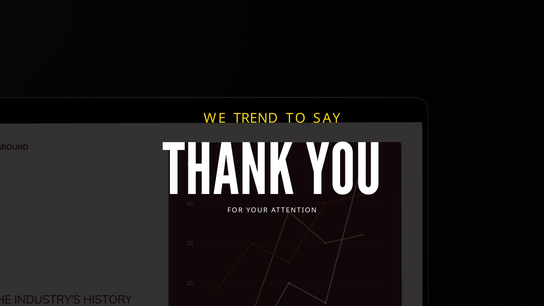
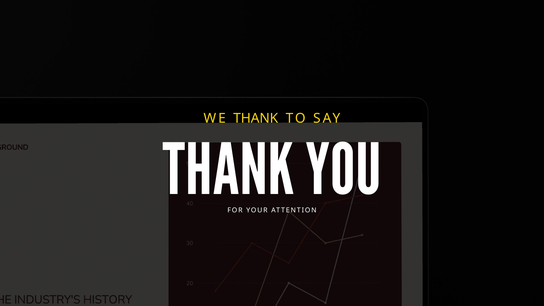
WE TREND: TREND -> THANK
